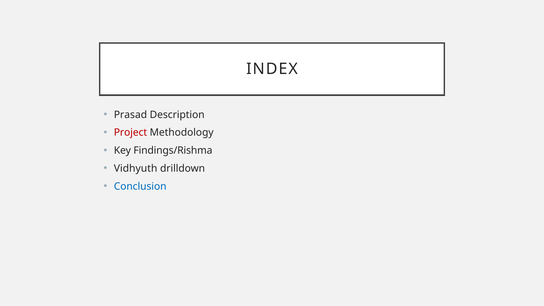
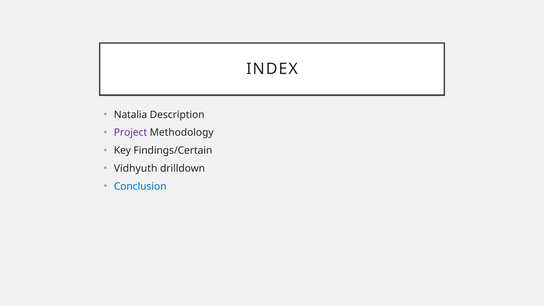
Prasad: Prasad -> Natalia
Project colour: red -> purple
Findings/Rishma: Findings/Rishma -> Findings/Certain
